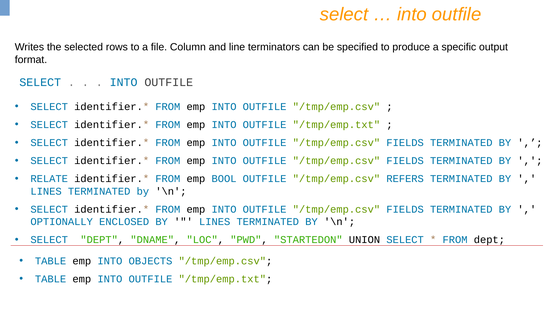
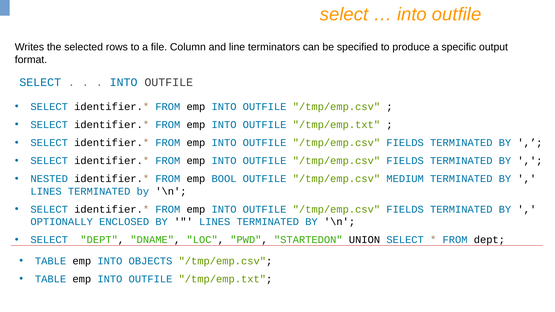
RELATE: RELATE -> NESTED
REFERS: REFERS -> MEDIUM
